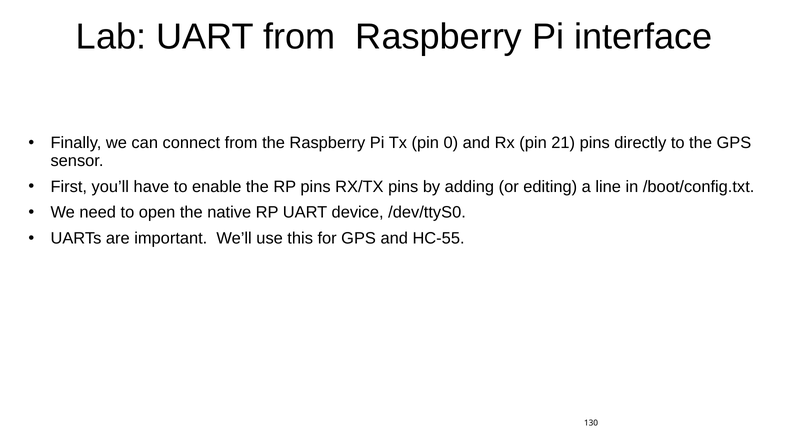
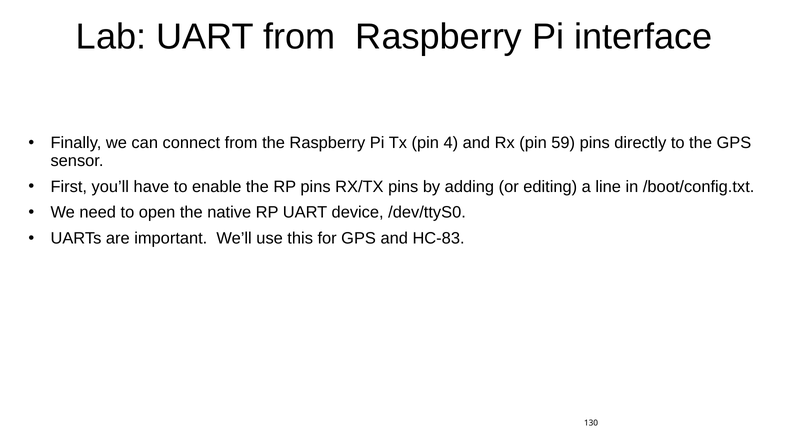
0: 0 -> 4
21: 21 -> 59
HC-55: HC-55 -> HC-83
